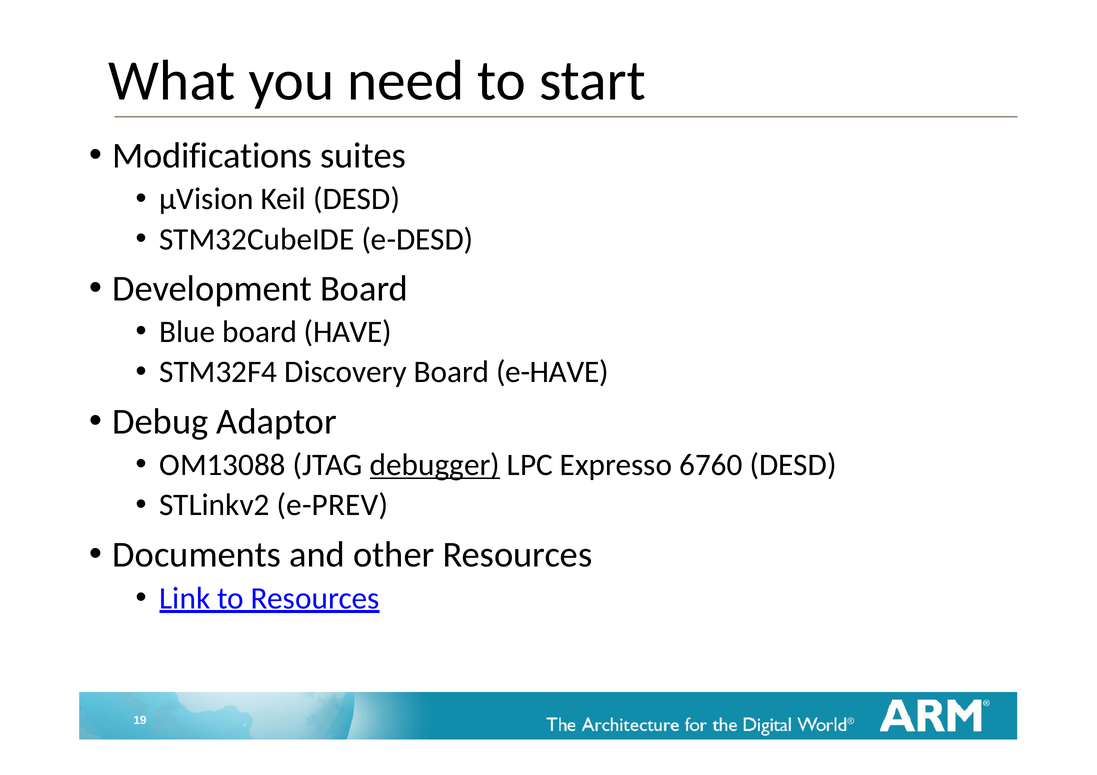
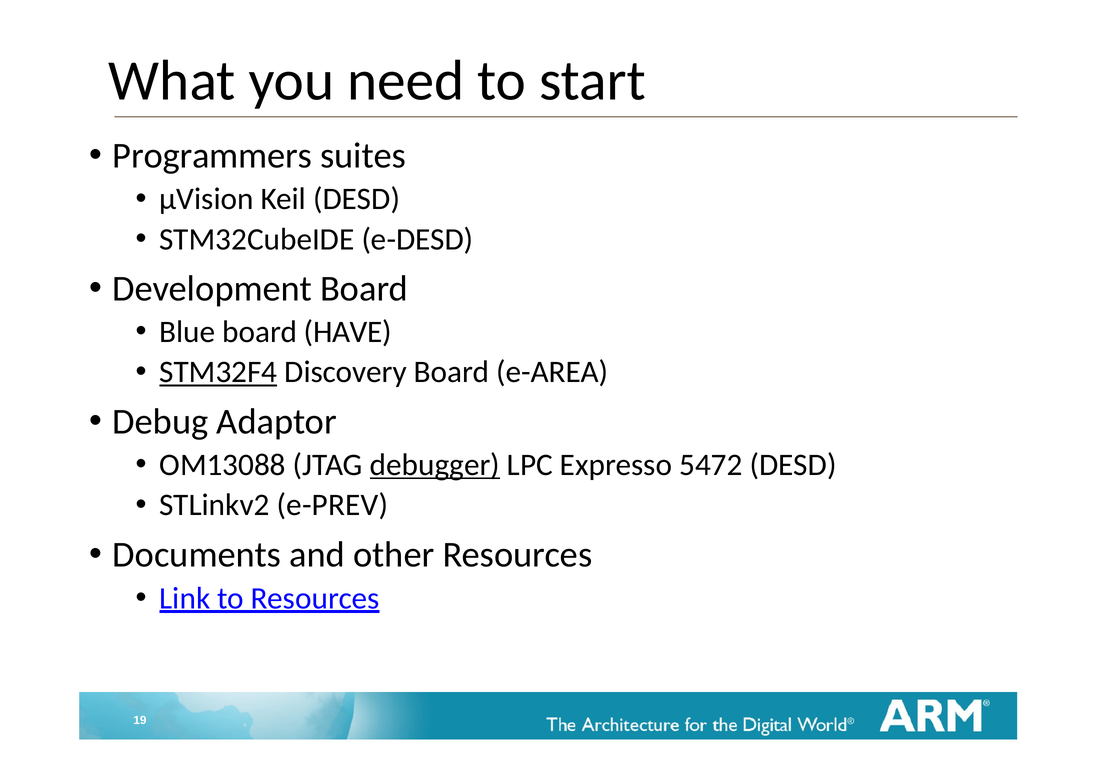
Modifications: Modifications -> Programmers
STM32F4 underline: none -> present
e-HAVE: e-HAVE -> e-AREA
6760: 6760 -> 5472
